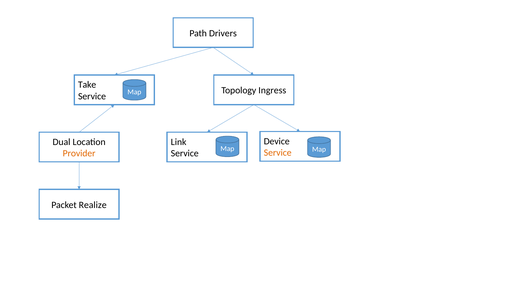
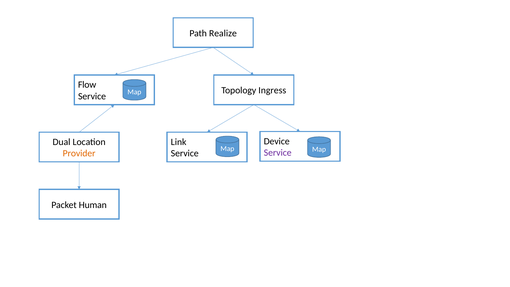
Drivers: Drivers -> Realize
Take: Take -> Flow
Service at (278, 153) colour: orange -> purple
Realize: Realize -> Human
